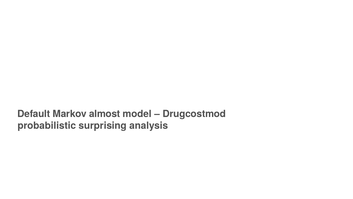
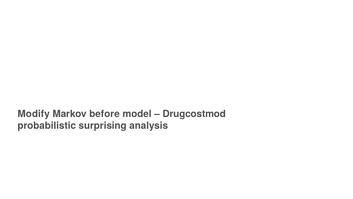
Default: Default -> Modify
almost: almost -> before
